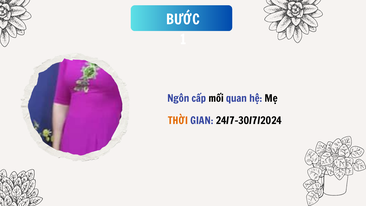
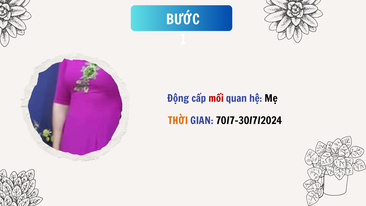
Ngôn: Ngôn -> Động
mối colour: black -> red
24/7-30/7/2024: 24/7-30/7/2024 -> 70/7-30/7/2024
